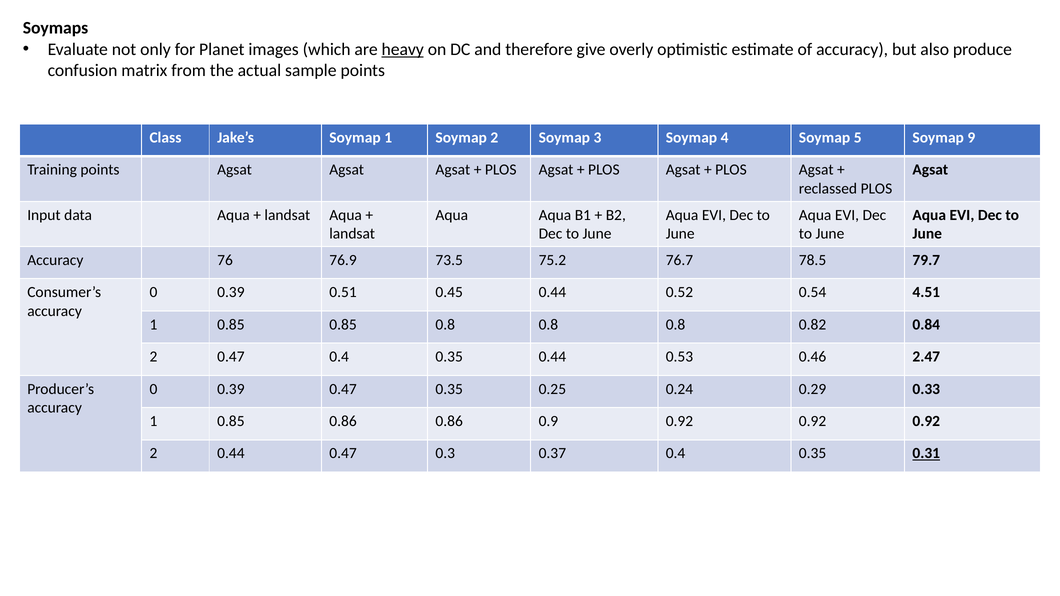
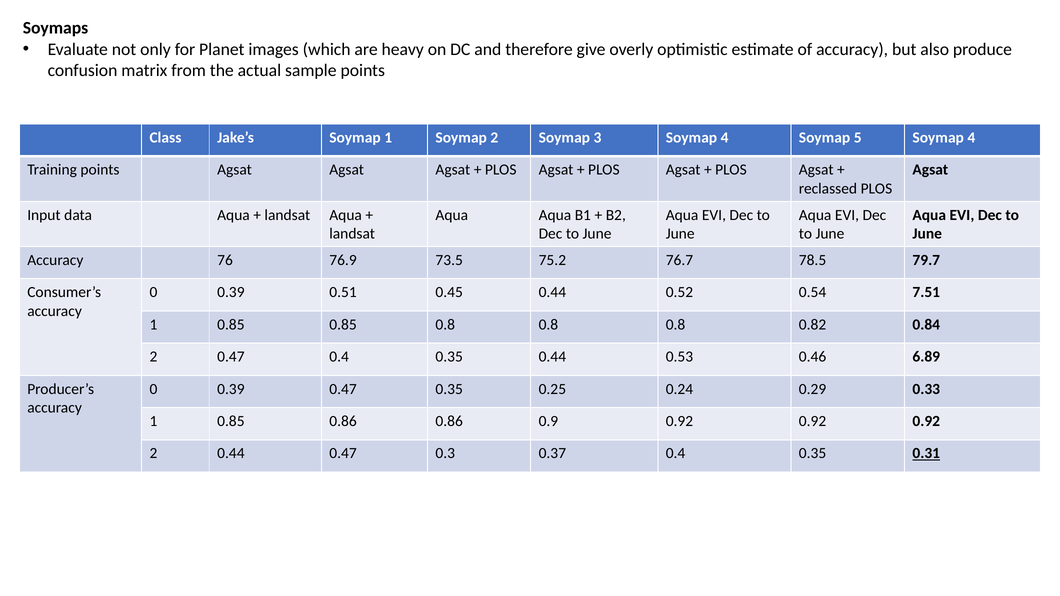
heavy underline: present -> none
5 Soymap 9: 9 -> 4
4.51: 4.51 -> 7.51
2.47: 2.47 -> 6.89
